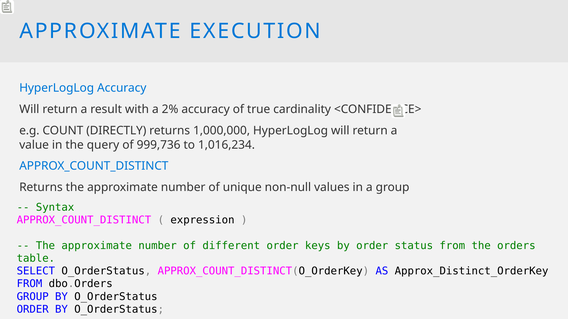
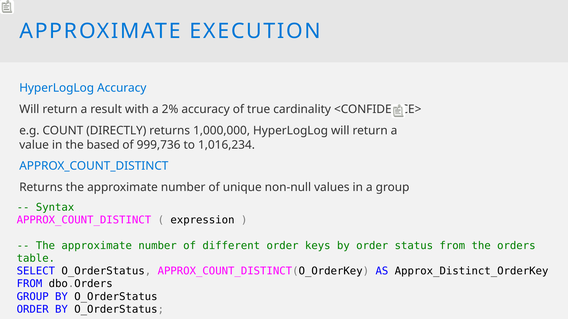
query: query -> based
